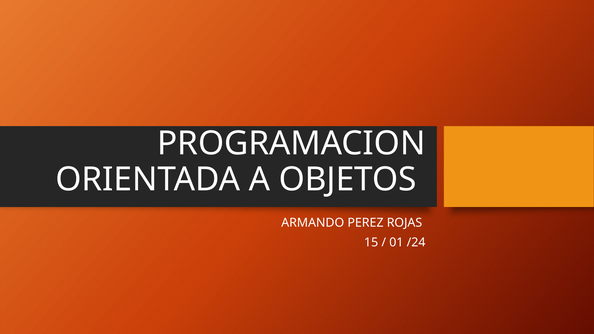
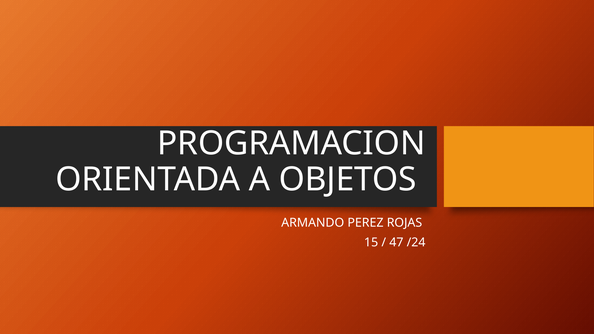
01: 01 -> 47
